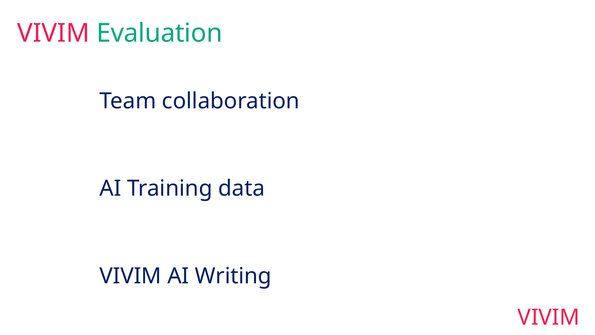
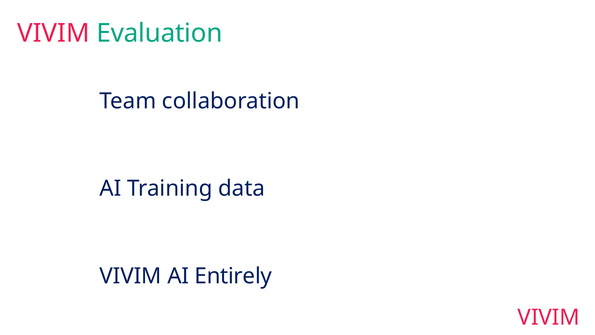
Writing: Writing -> Entirely
